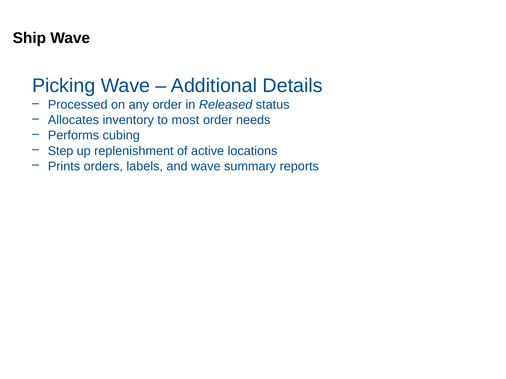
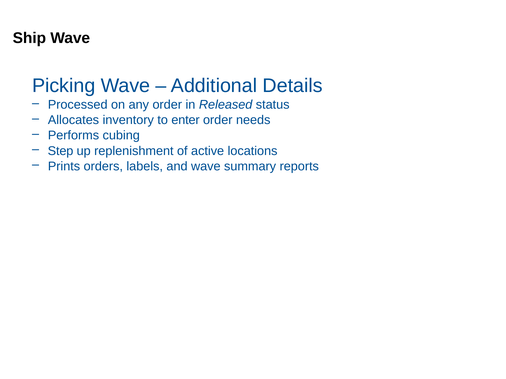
most: most -> enter
